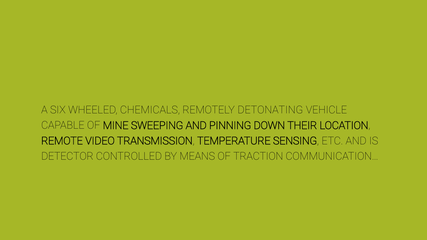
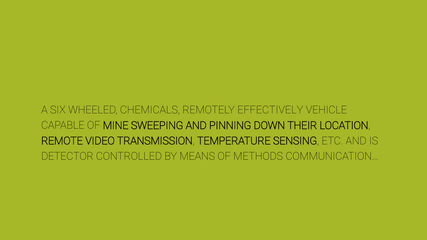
DETONATING: DETONATING -> EFFECTIVELY
TRACTION: TRACTION -> METHODS
